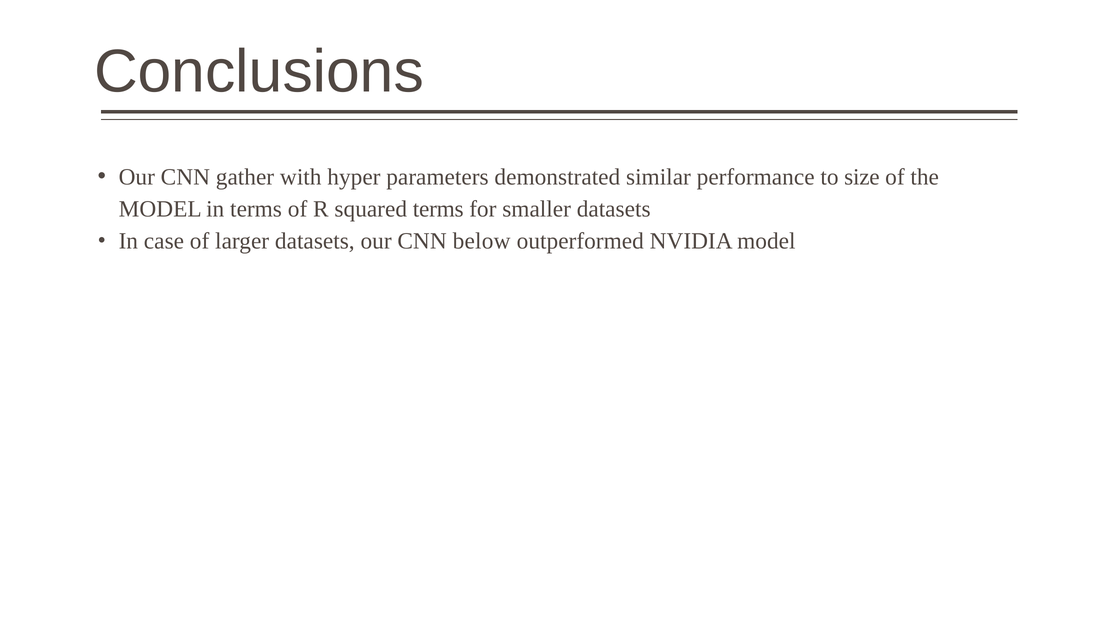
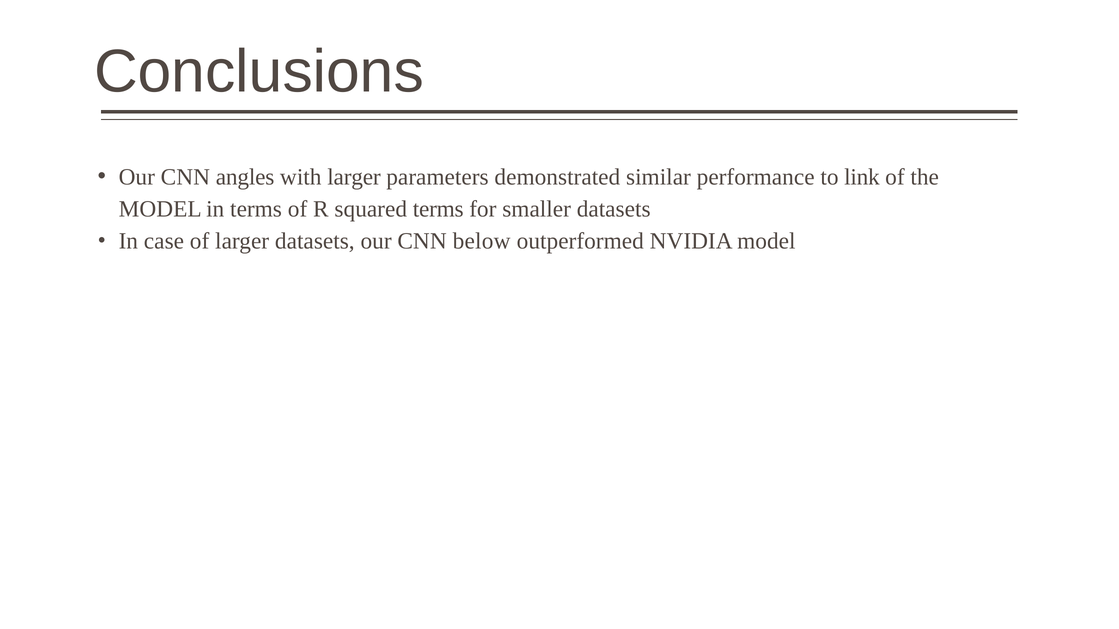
gather: gather -> angles
with hyper: hyper -> larger
size: size -> link
